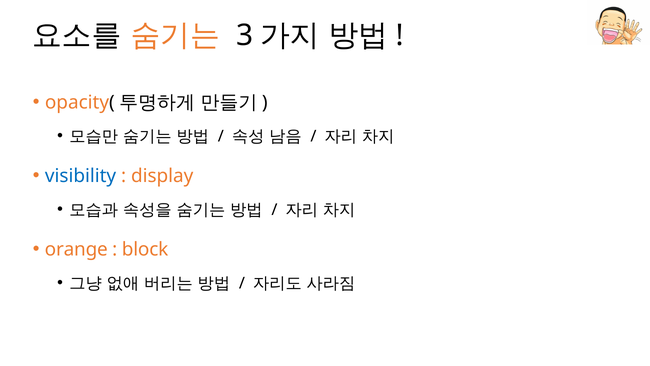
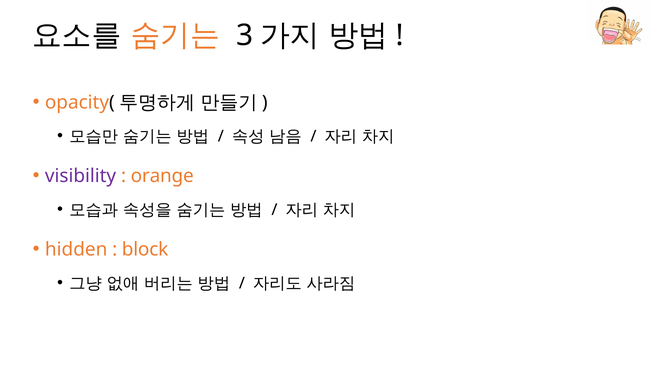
visibility colour: blue -> purple
display: display -> orange
orange: orange -> hidden
